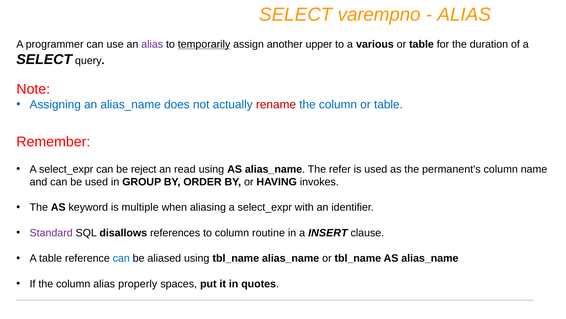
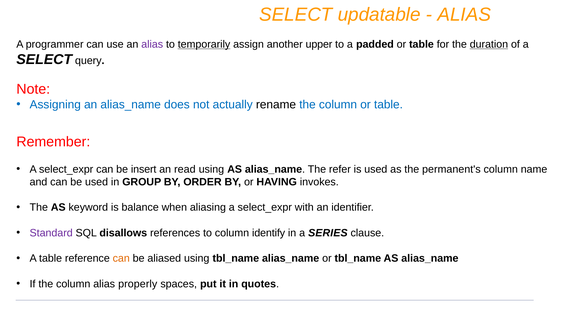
varempno: varempno -> updatable
various: various -> padded
duration underline: none -> present
rename colour: red -> black
reject: reject -> insert
multiple: multiple -> balance
routine: routine -> identify
INSERT: INSERT -> SERIES
can at (121, 258) colour: blue -> orange
